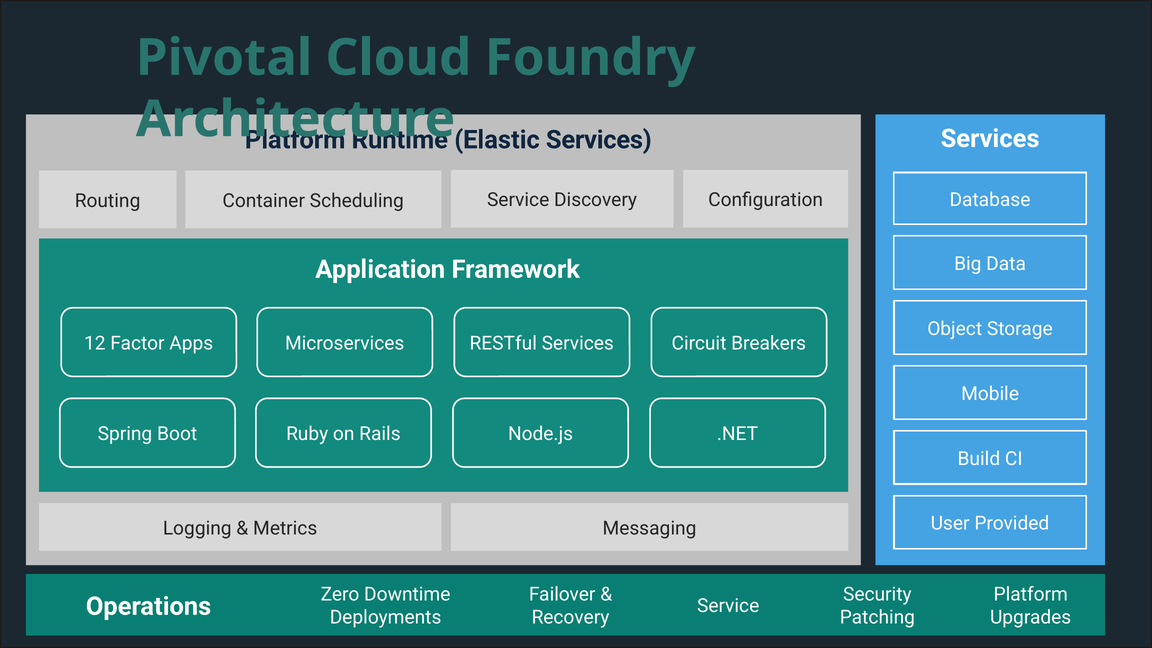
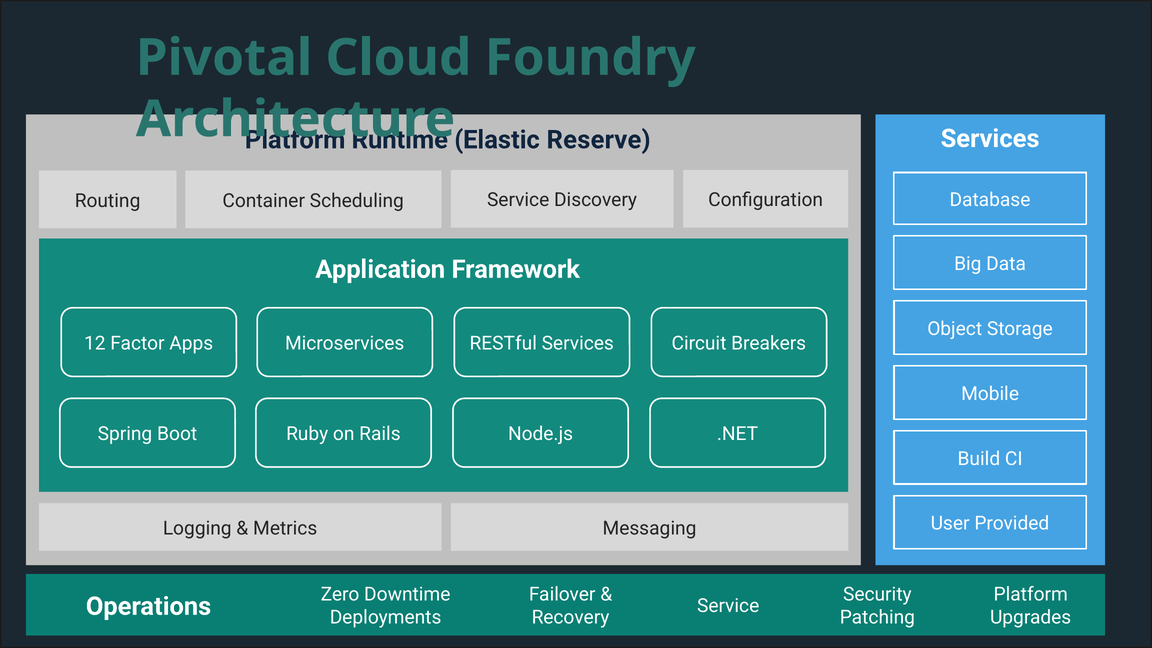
Elastic Services: Services -> Reserve
